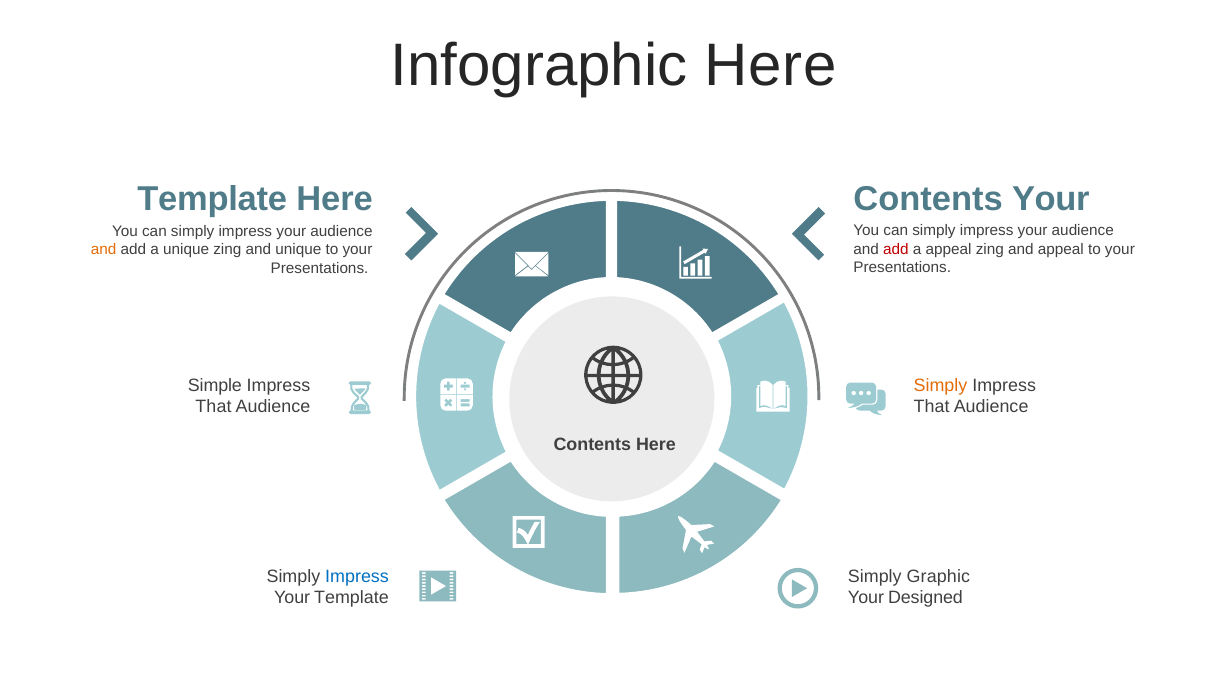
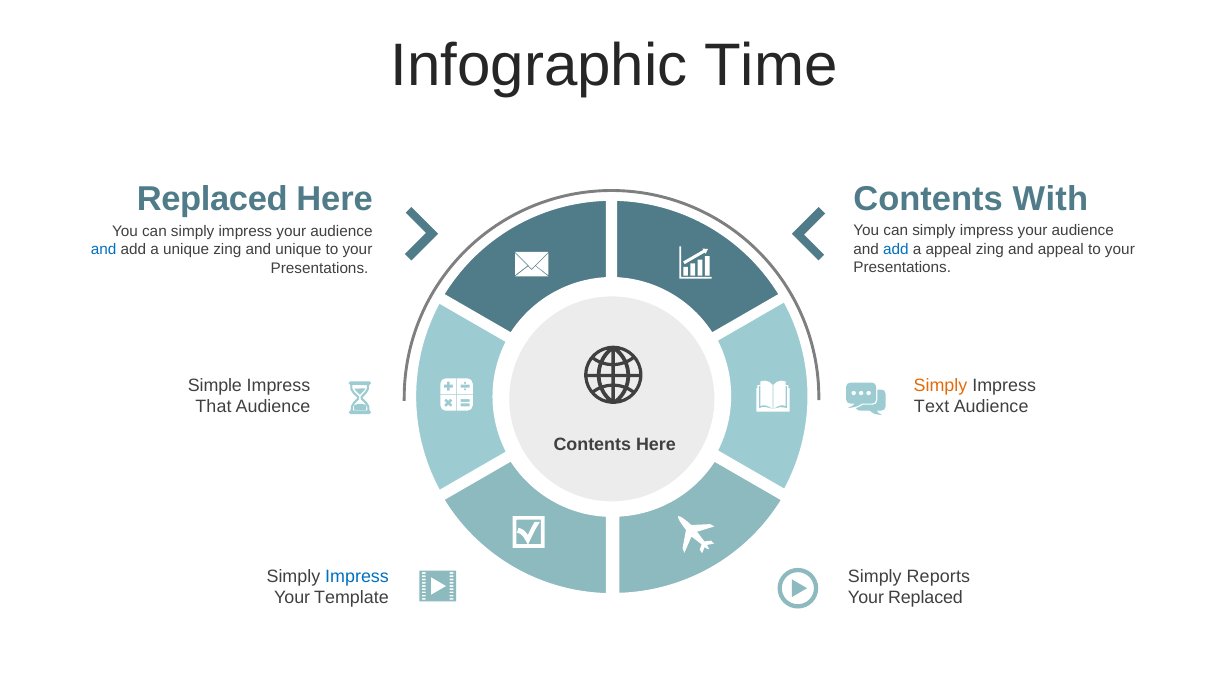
Infographic Here: Here -> Time
Contents Your: Your -> With
Template at (212, 200): Template -> Replaced
add at (896, 249) colour: red -> blue
and at (104, 250) colour: orange -> blue
That at (932, 407): That -> Text
Graphic: Graphic -> Reports
Your Designed: Designed -> Replaced
